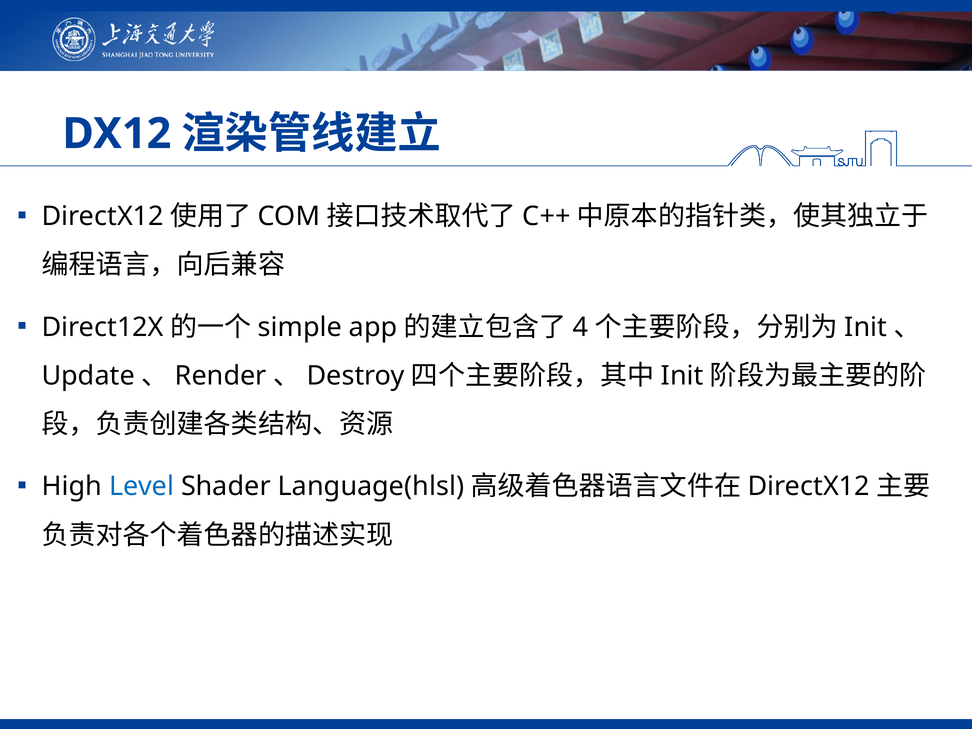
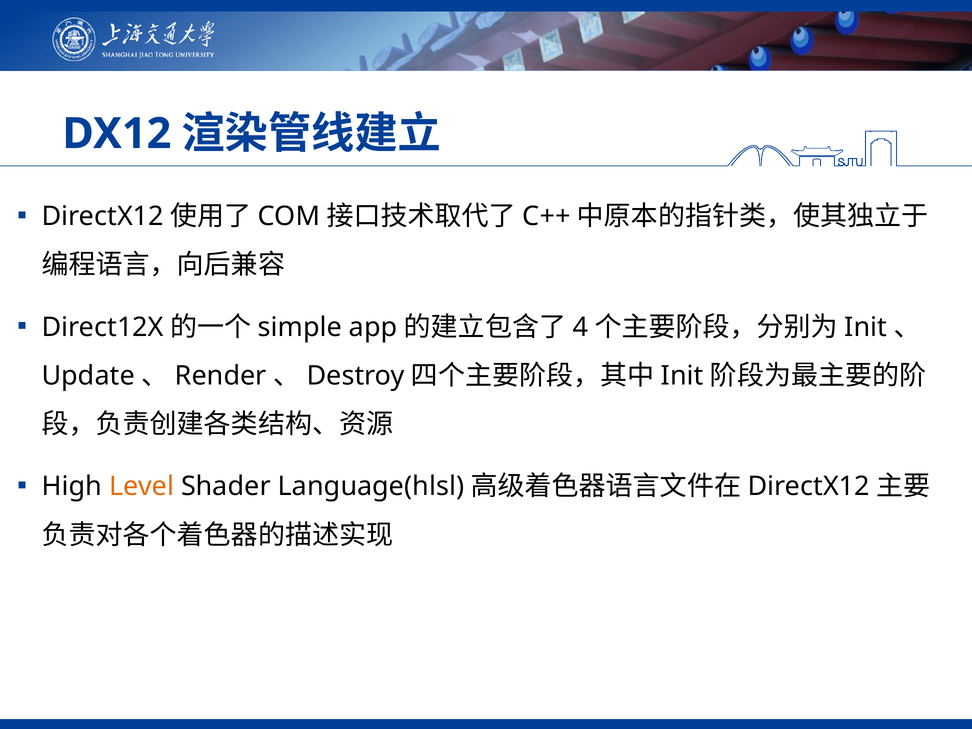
Level colour: blue -> orange
